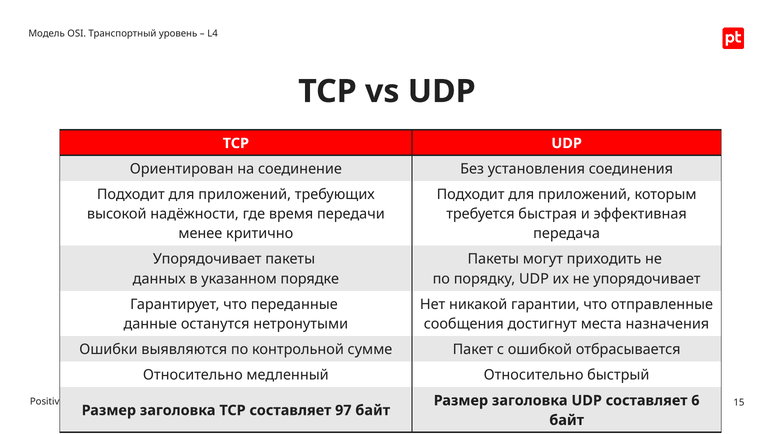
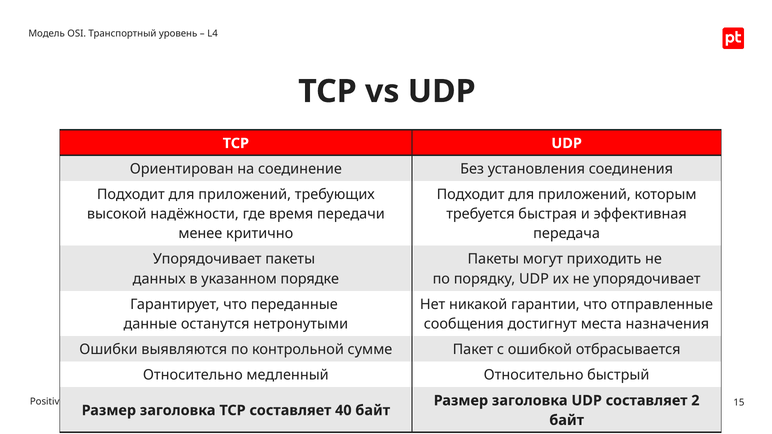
6: 6 -> 2
97: 97 -> 40
